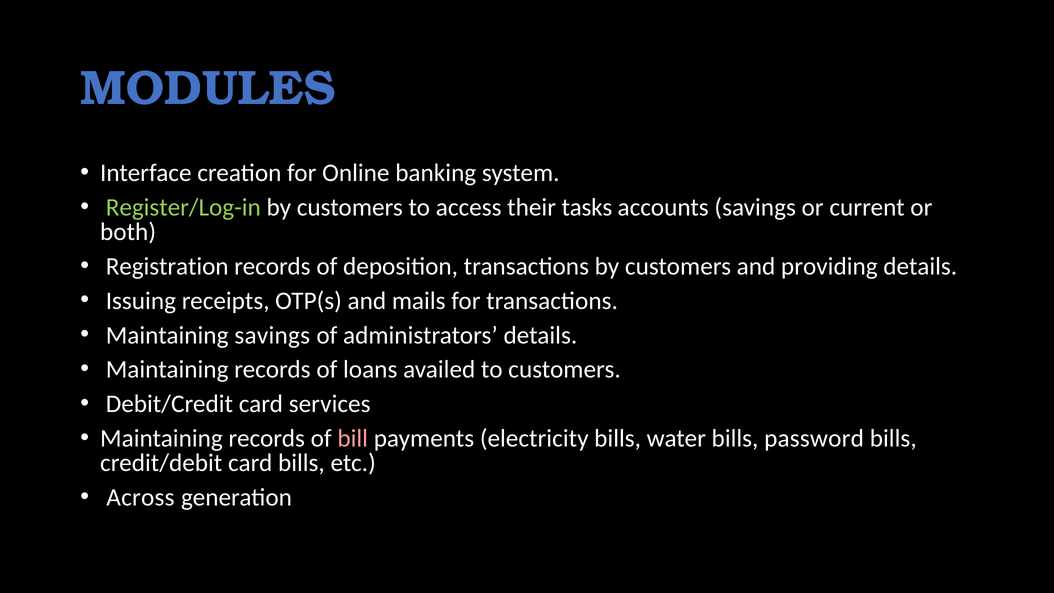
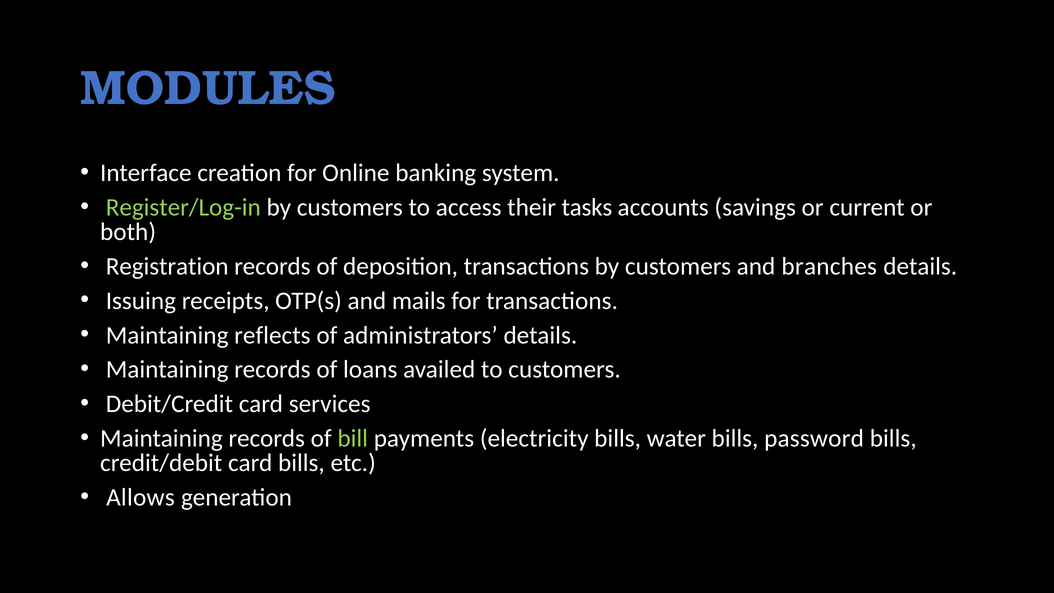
providing: providing -> branches
Maintaining savings: savings -> reflects
bill colour: pink -> light green
Across: Across -> Allows
